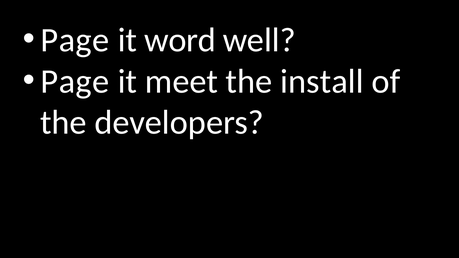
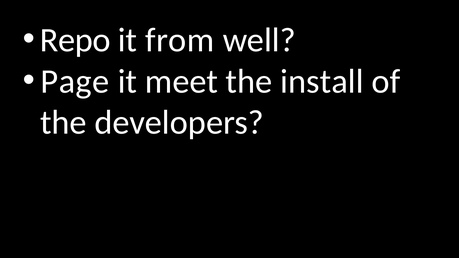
Page at (75, 40): Page -> Repo
word: word -> from
